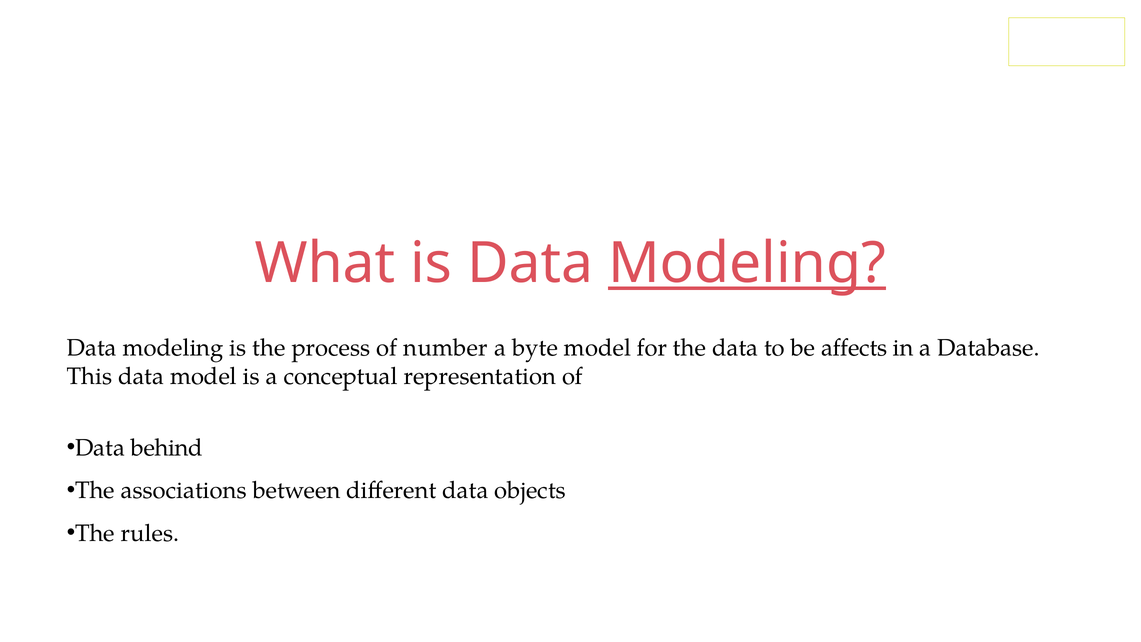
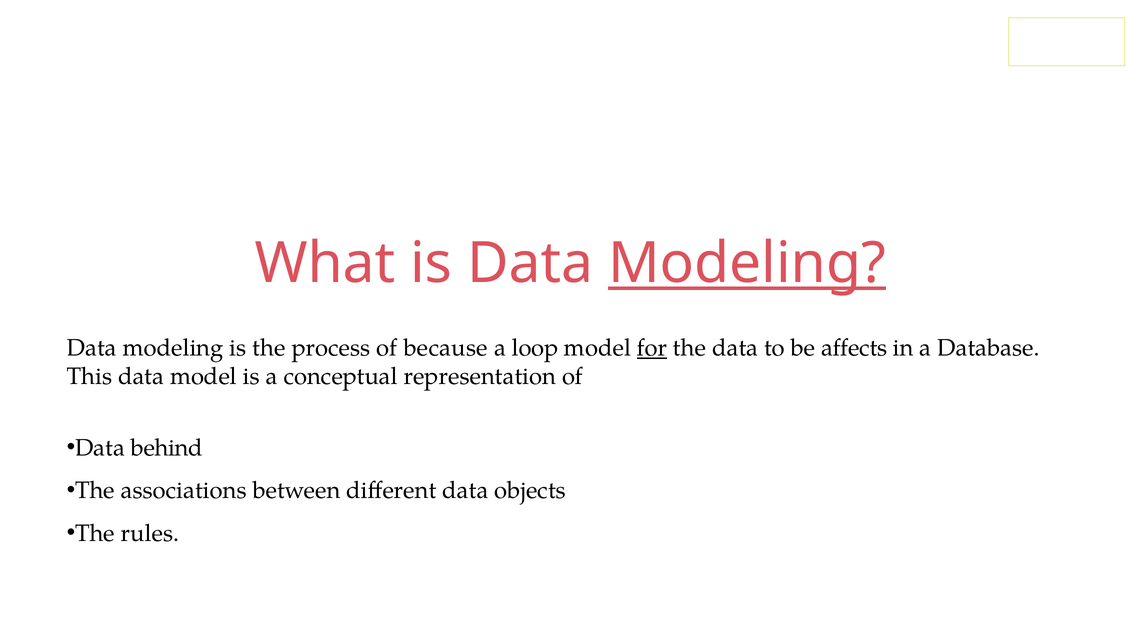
number: number -> because
byte: byte -> loop
for underline: none -> present
